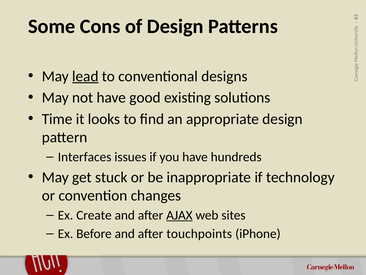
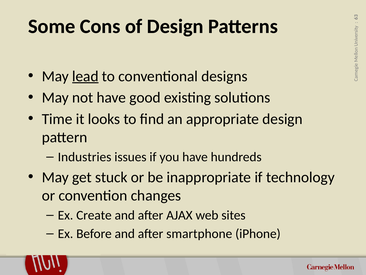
Interfaces: Interfaces -> Industries
AJAX underline: present -> none
touchpoints: touchpoints -> smartphone
